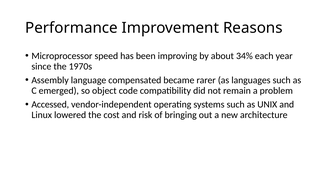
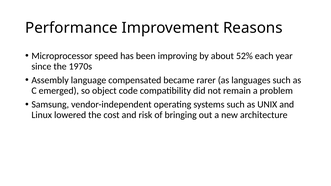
34%: 34% -> 52%
Accessed: Accessed -> Samsung
